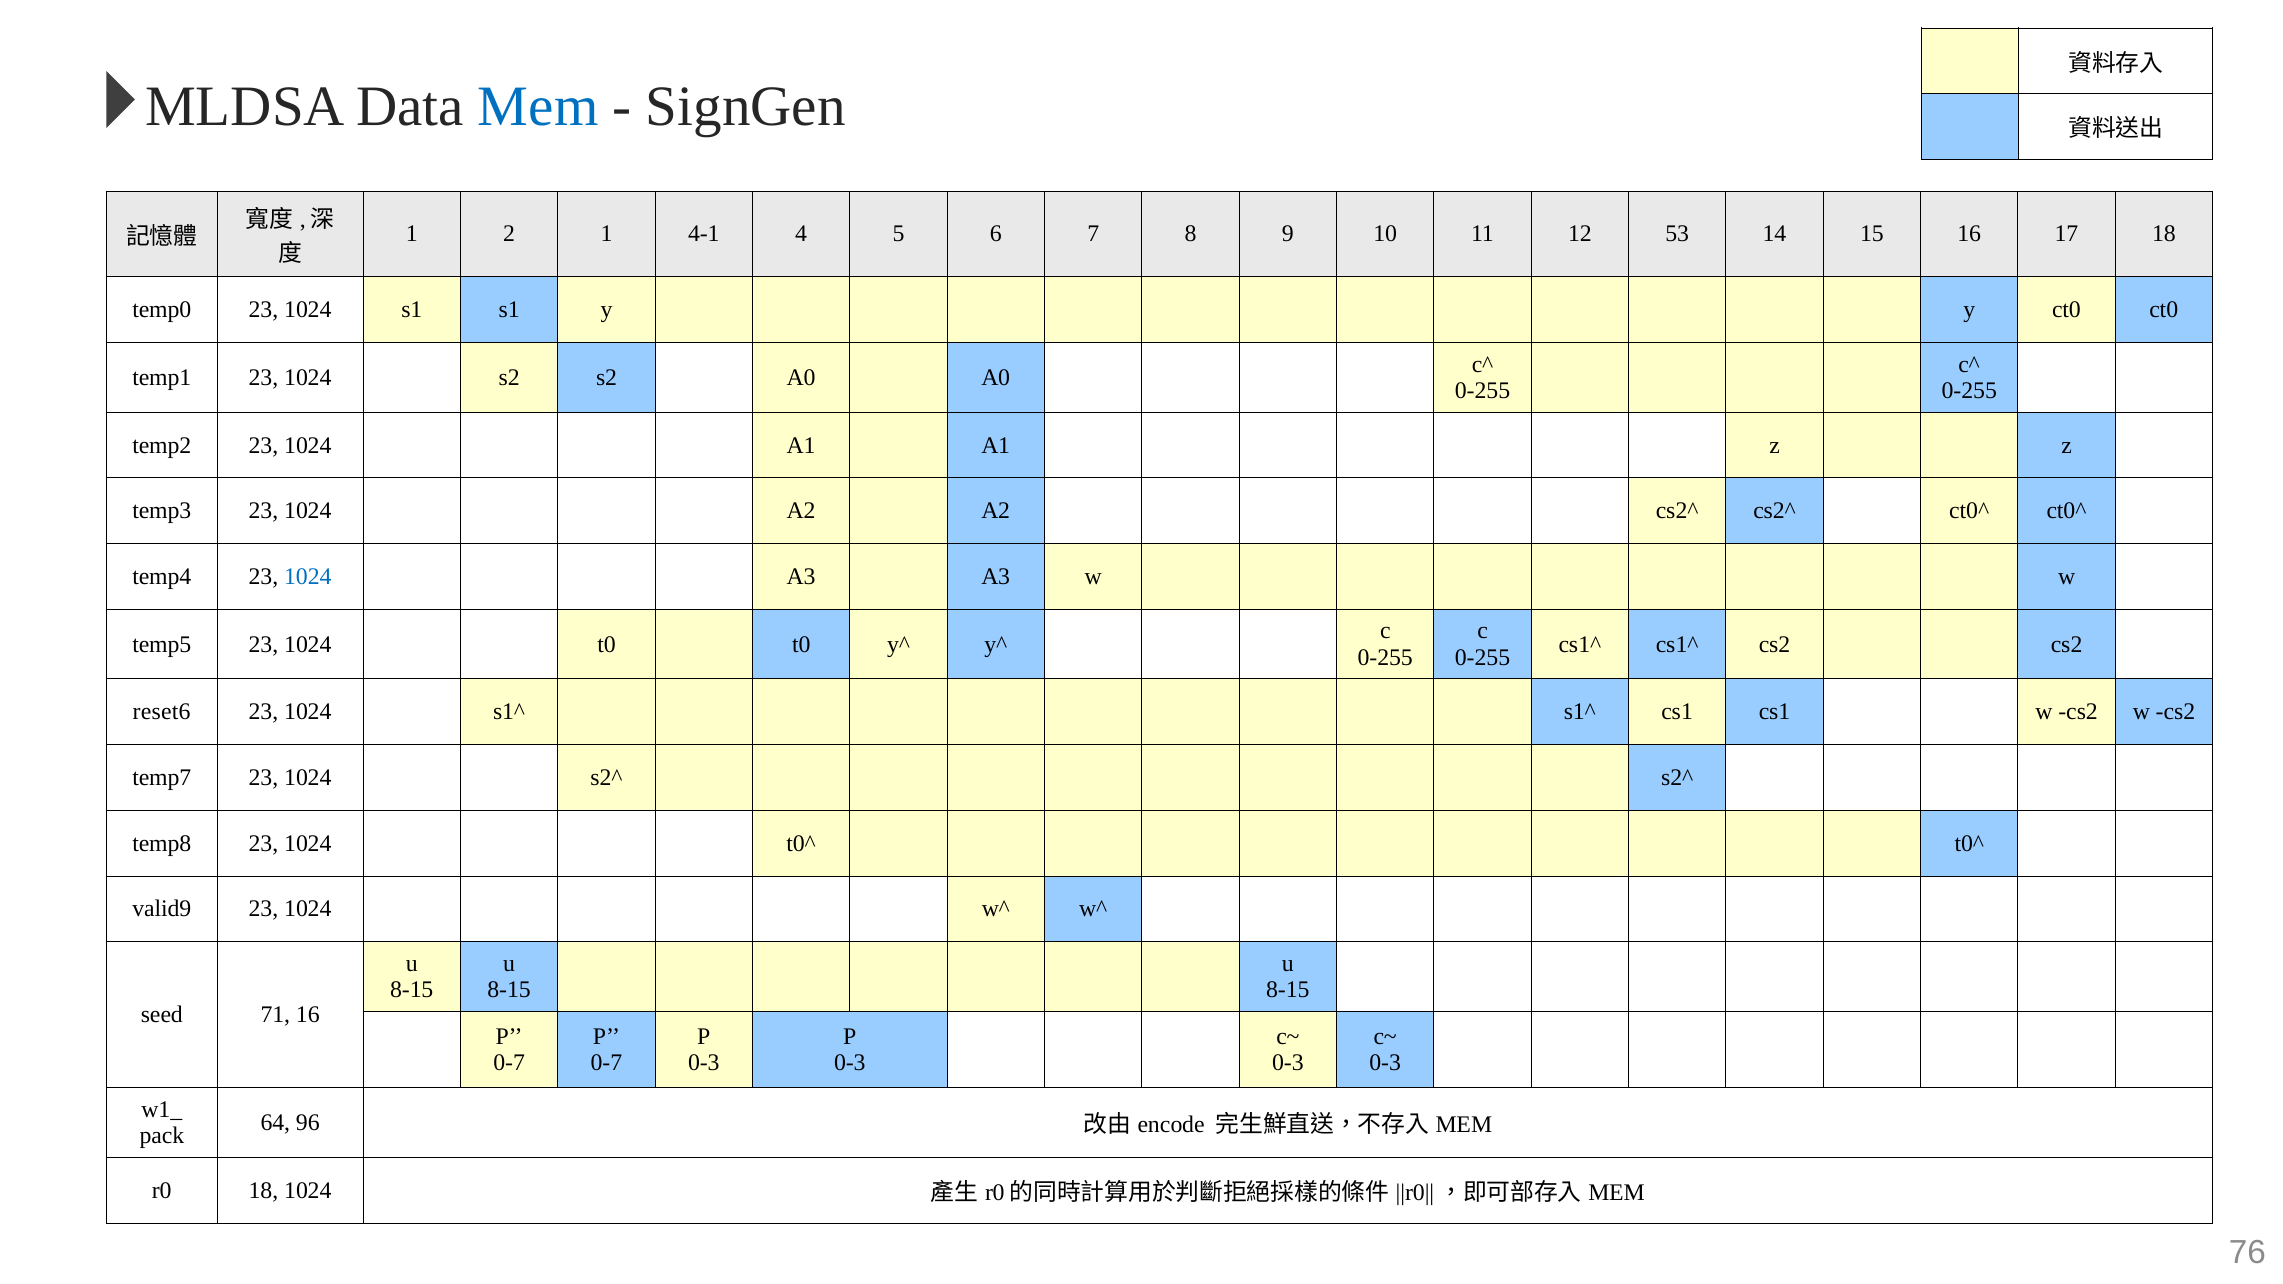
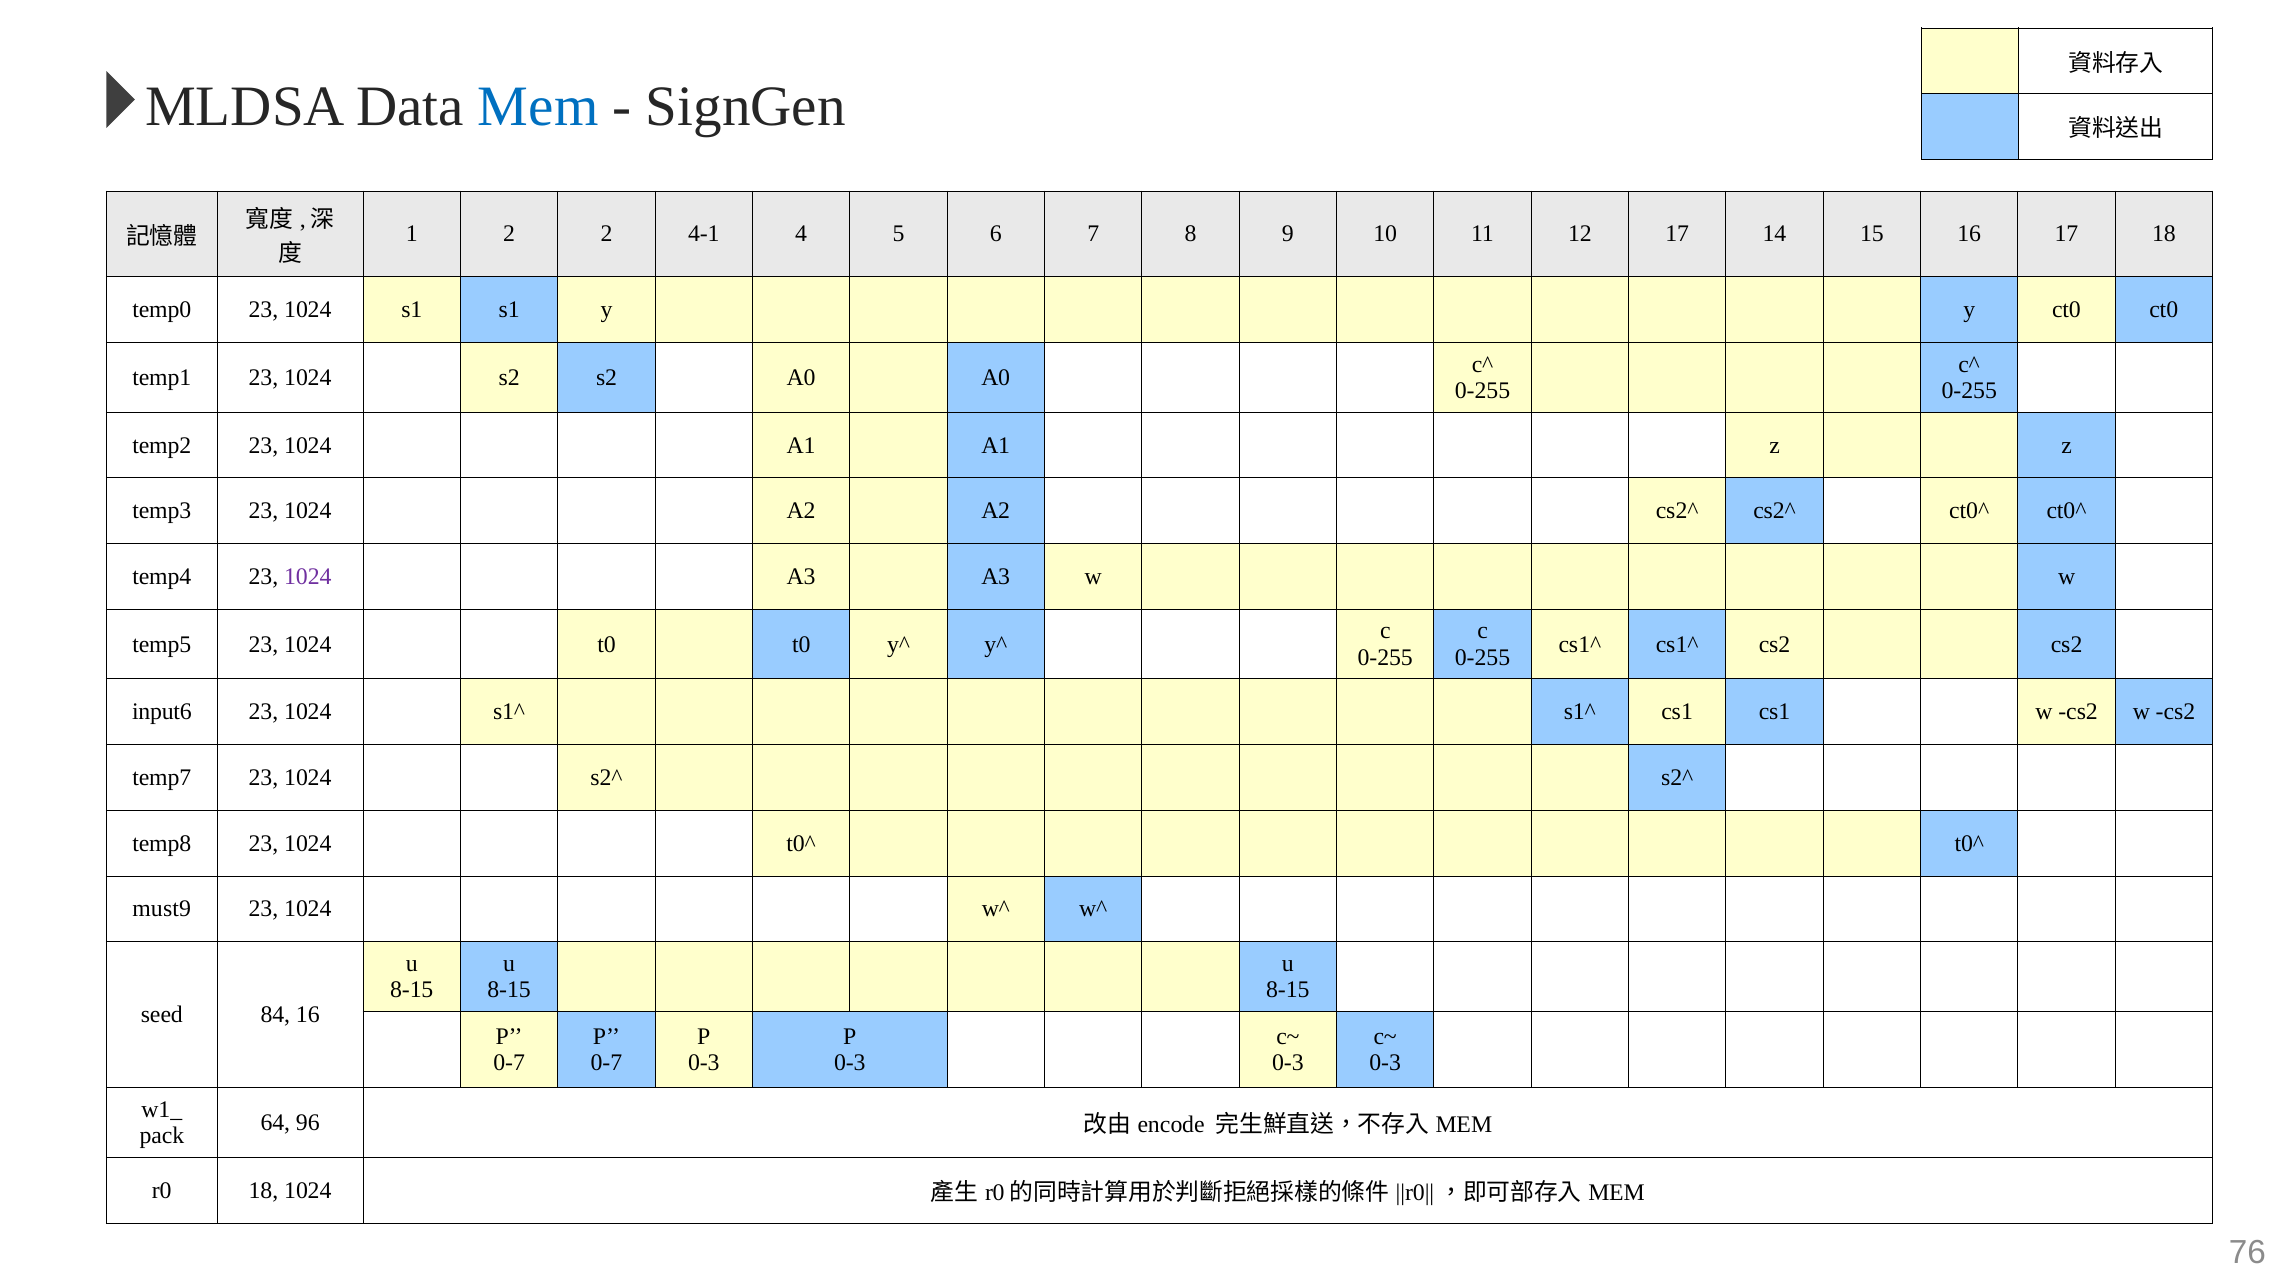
2 1: 1 -> 2
12 53: 53 -> 17
1024 at (308, 577) colour: blue -> purple
reset6: reset6 -> input6
valid9: valid9 -> must9
71: 71 -> 84
